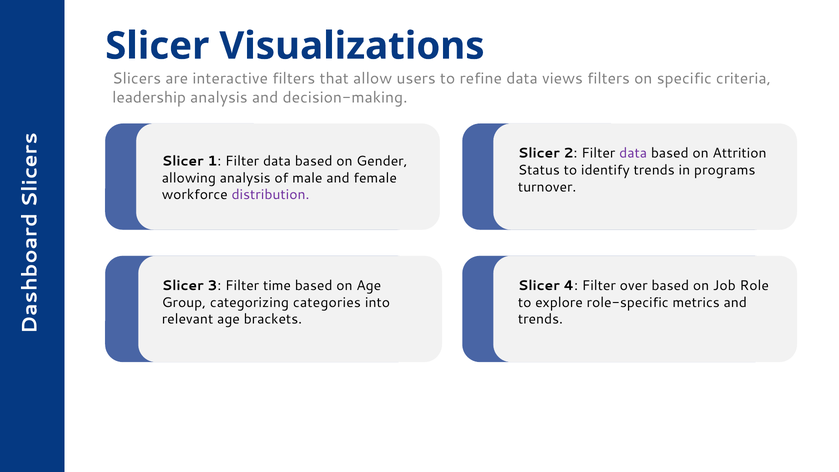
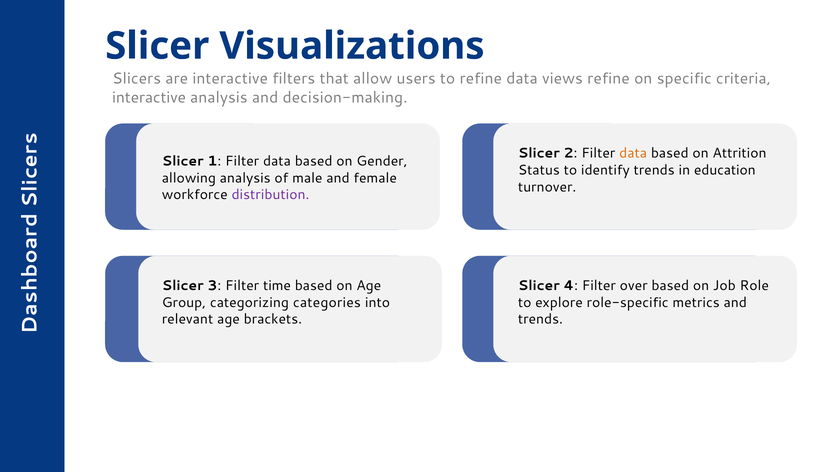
views filters: filters -> refine
leadership at (149, 97): leadership -> interactive
data at (633, 153) colour: purple -> orange
programs: programs -> education
